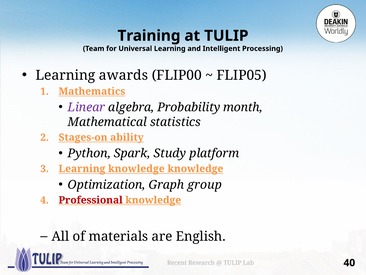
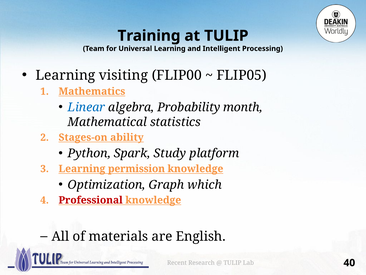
awards: awards -> visiting
Linear colour: purple -> blue
Learning knowledge: knowledge -> permission
group: group -> which
